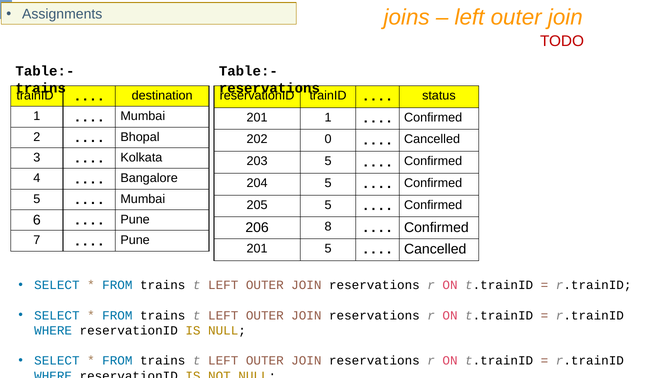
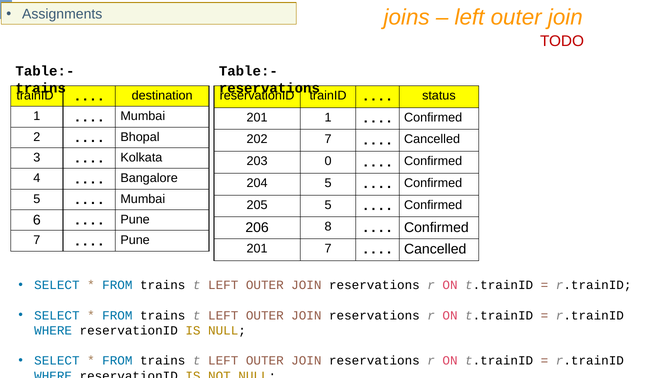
202 0: 0 -> 7
203 5: 5 -> 0
201 5: 5 -> 7
